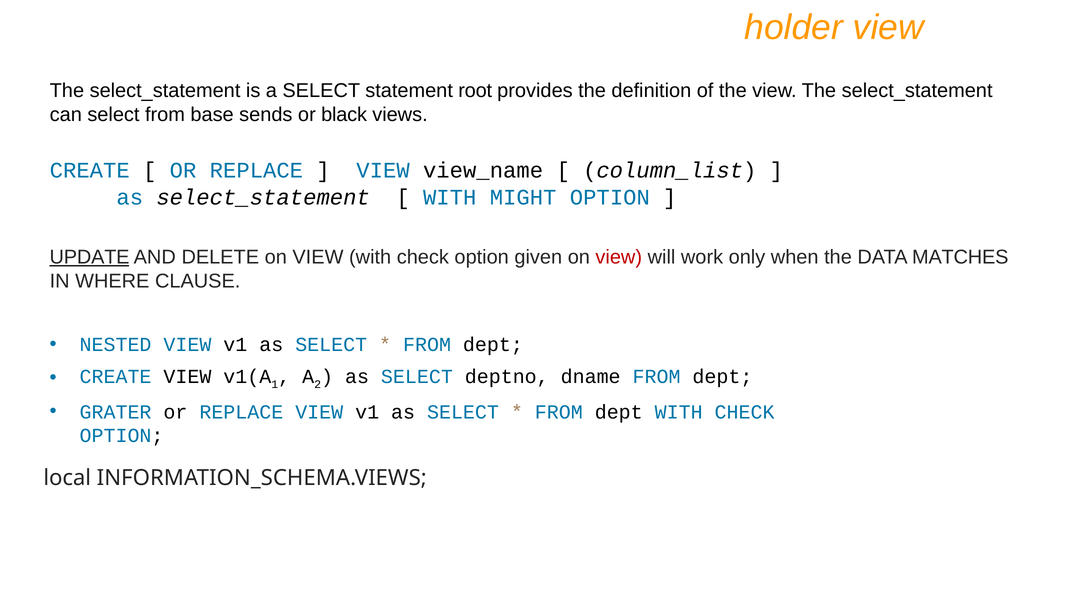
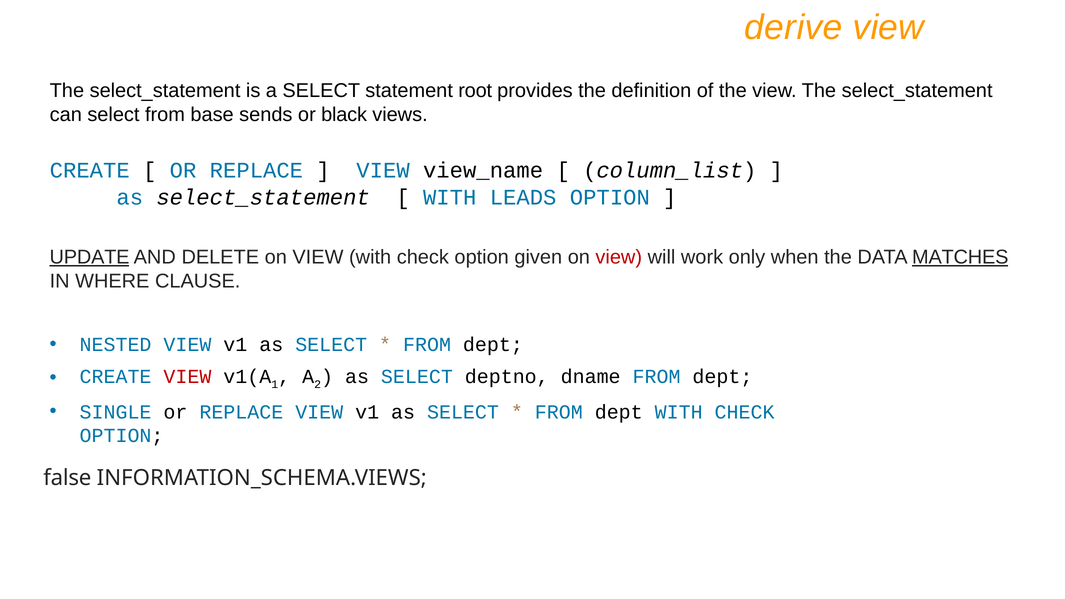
holder: holder -> derive
MIGHT: MIGHT -> LEADS
MATCHES underline: none -> present
VIEW at (187, 377) colour: black -> red
GRATER: GRATER -> SINGLE
local: local -> false
